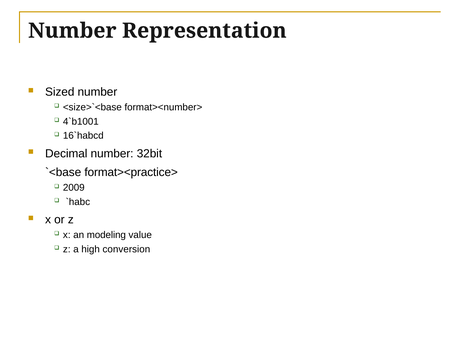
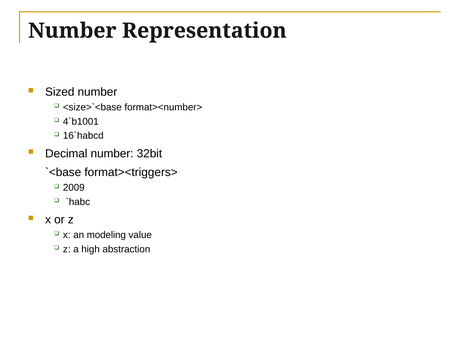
format><practice>: format><practice> -> format><triggers>
conversion: conversion -> abstraction
